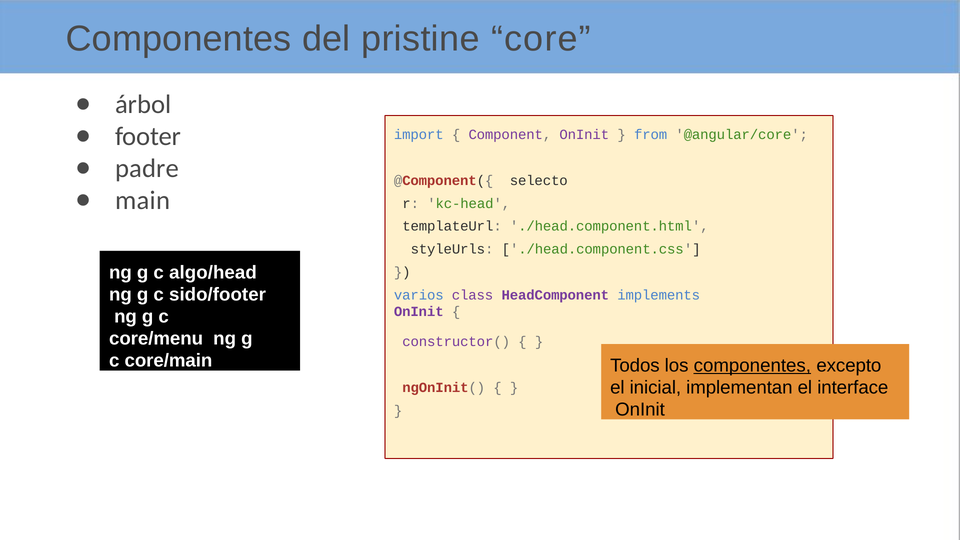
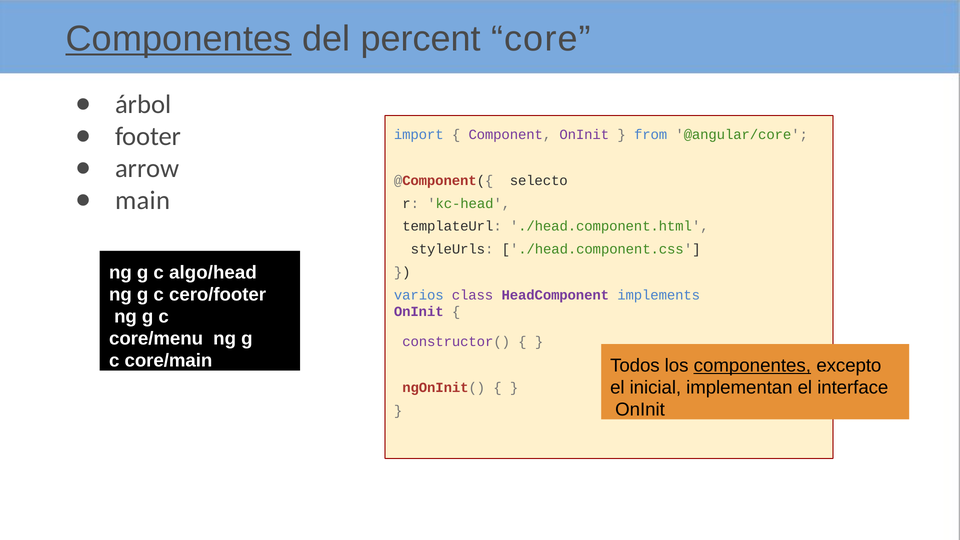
Componentes at (179, 39) underline: none -> present
pristine: pristine -> percent
padre: padre -> arrow
sido/footer: sido/footer -> cero/footer
